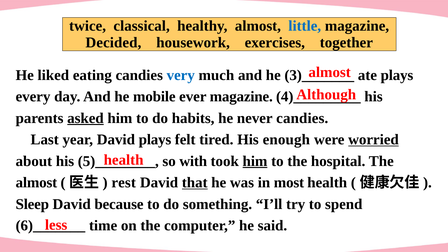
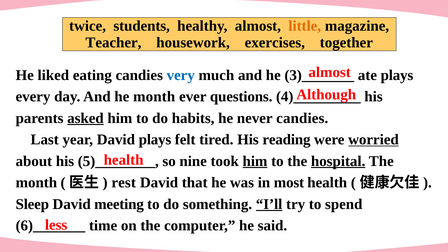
classical: classical -> students
little colour: blue -> orange
Decided: Decided -> Teacher
he mobile: mobile -> month
ever magazine: magazine -> questions
enough: enough -> reading
with: with -> nine
hospital underline: none -> present
almost at (36, 183): almost -> month
that underline: present -> none
because: because -> meeting
I’ll underline: none -> present
